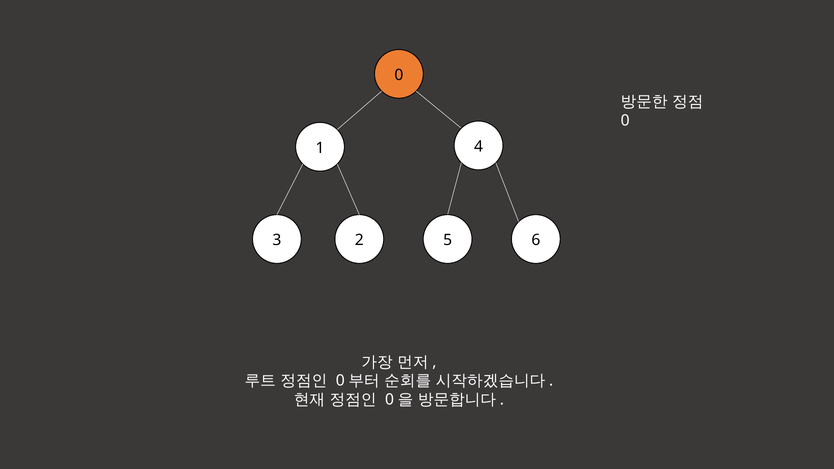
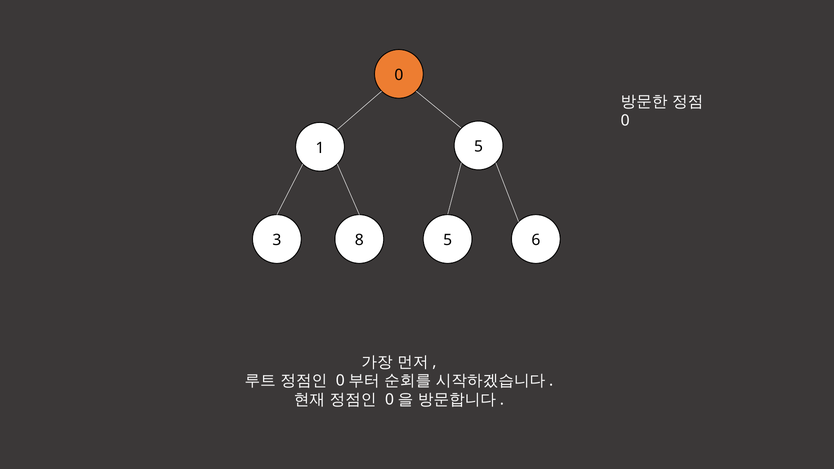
1 4: 4 -> 5
2: 2 -> 8
